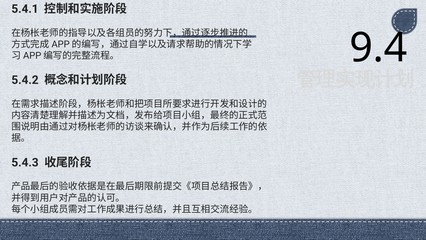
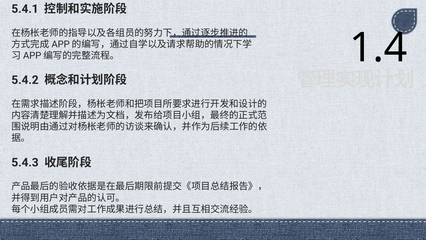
9.4: 9.4 -> 1.4
